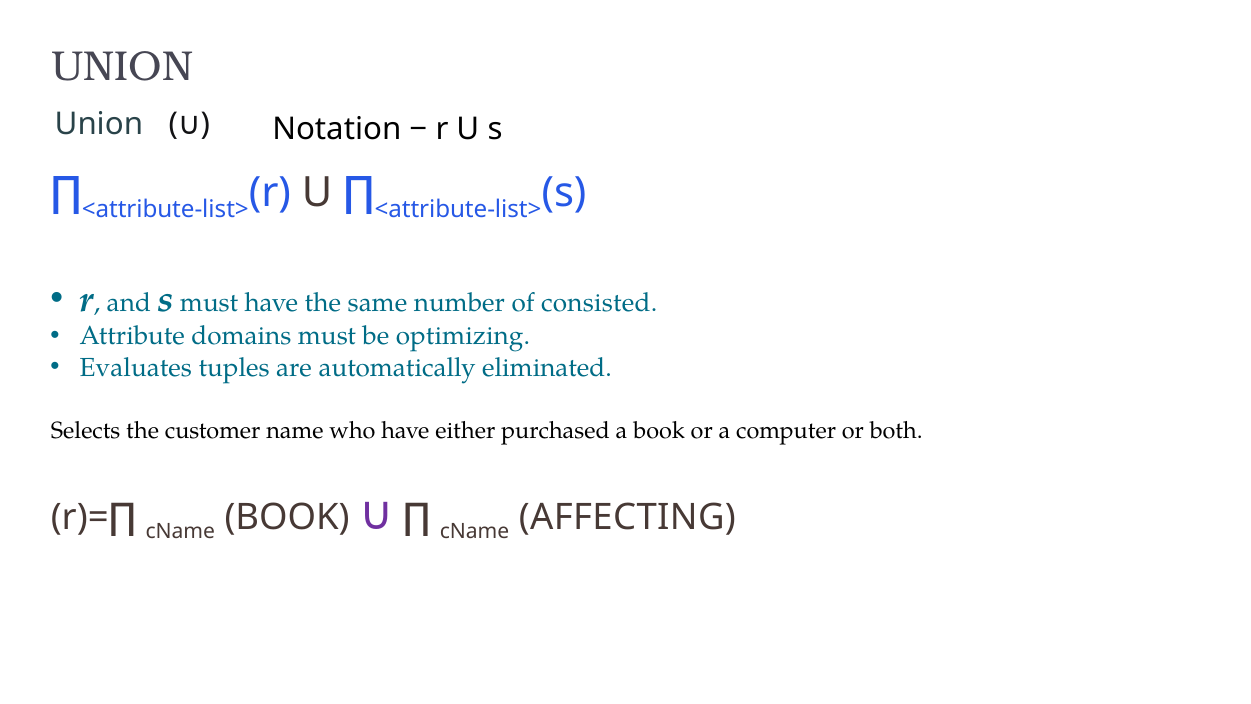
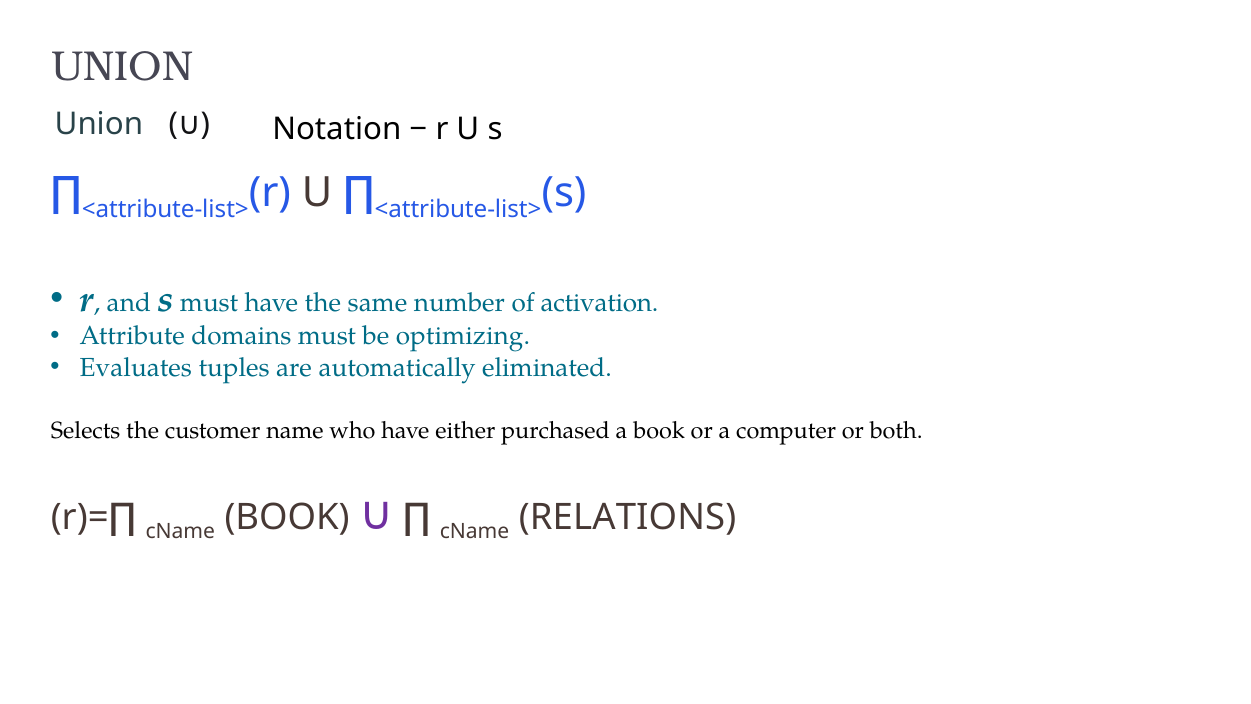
consisted: consisted -> activation
AFFECTING: AFFECTING -> RELATIONS
